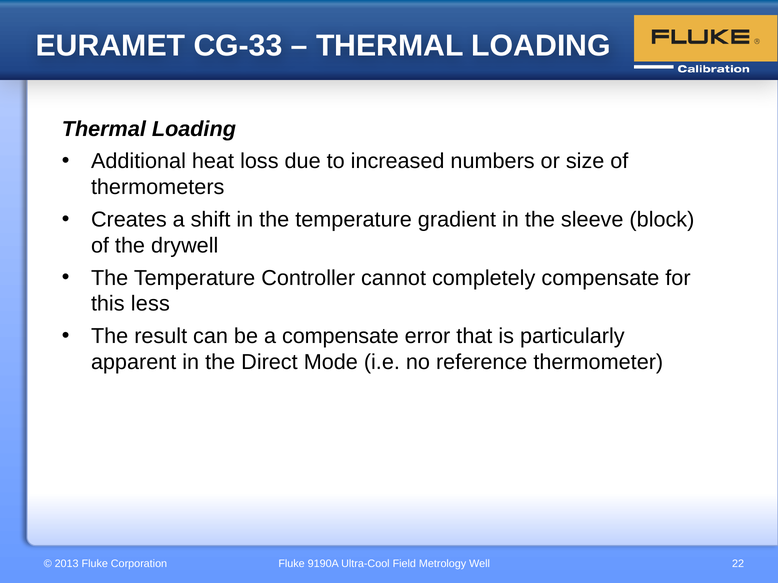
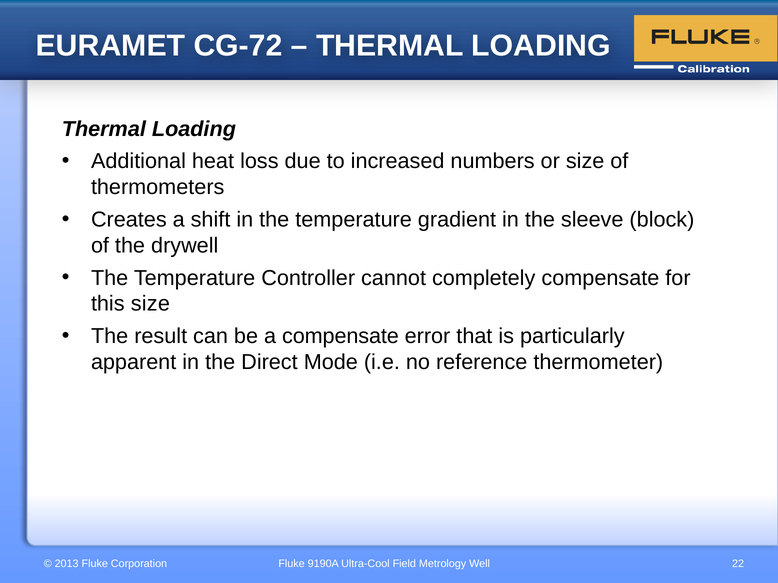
CG-33: CG-33 -> CG-72
this less: less -> size
